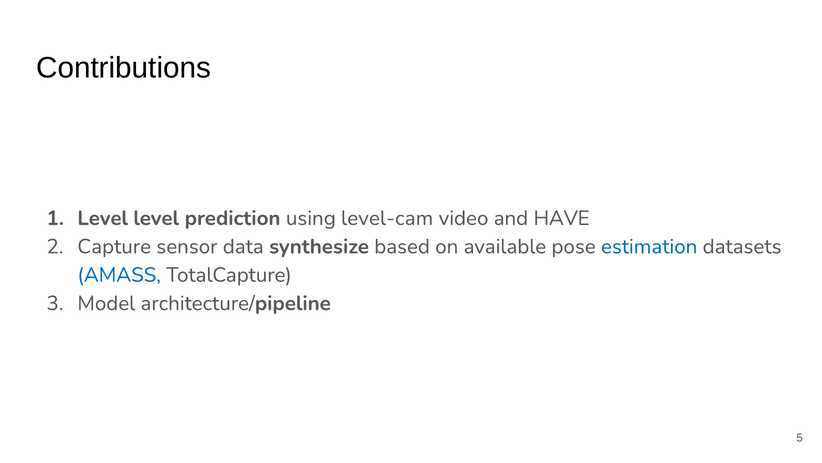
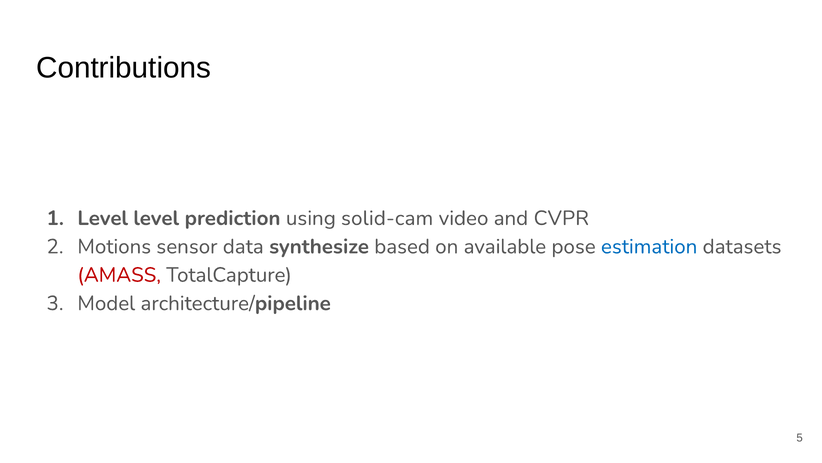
level-cam: level-cam -> solid-cam
HAVE: HAVE -> CVPR
Capture: Capture -> Motions
AMASS colour: blue -> red
